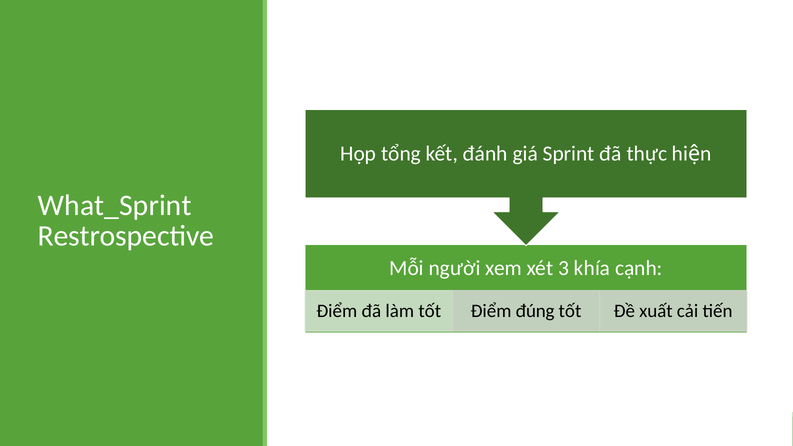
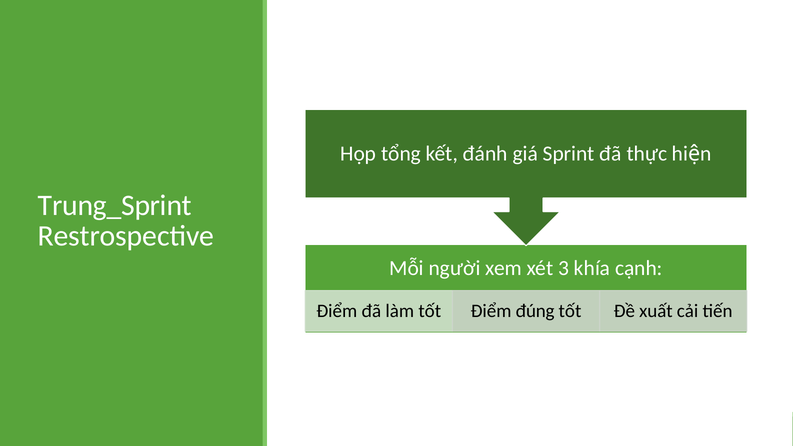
What_Sprint: What_Sprint -> Trung_Sprint
